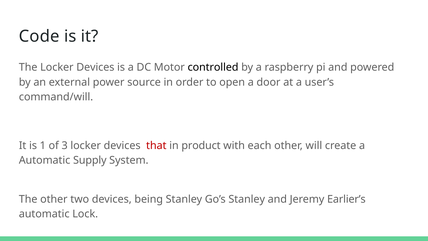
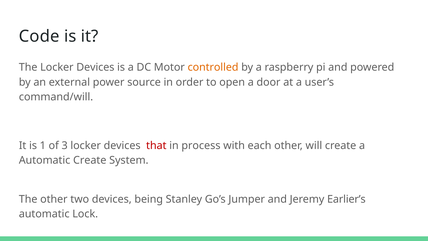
controlled colour: black -> orange
product: product -> process
Automatic Supply: Supply -> Create
Go’s Stanley: Stanley -> Jumper
